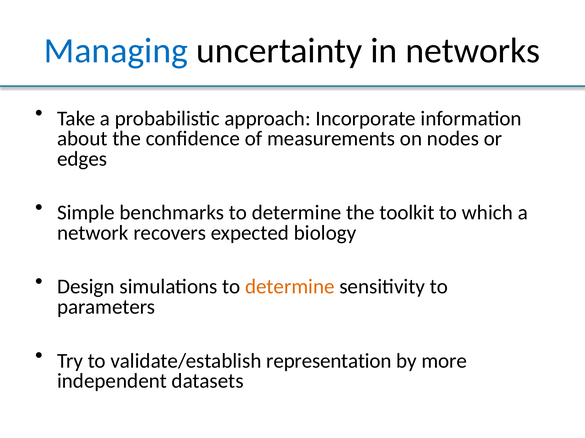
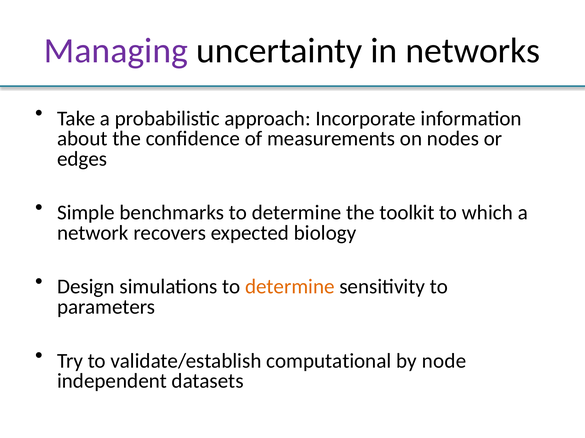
Managing colour: blue -> purple
representation: representation -> computational
more: more -> node
